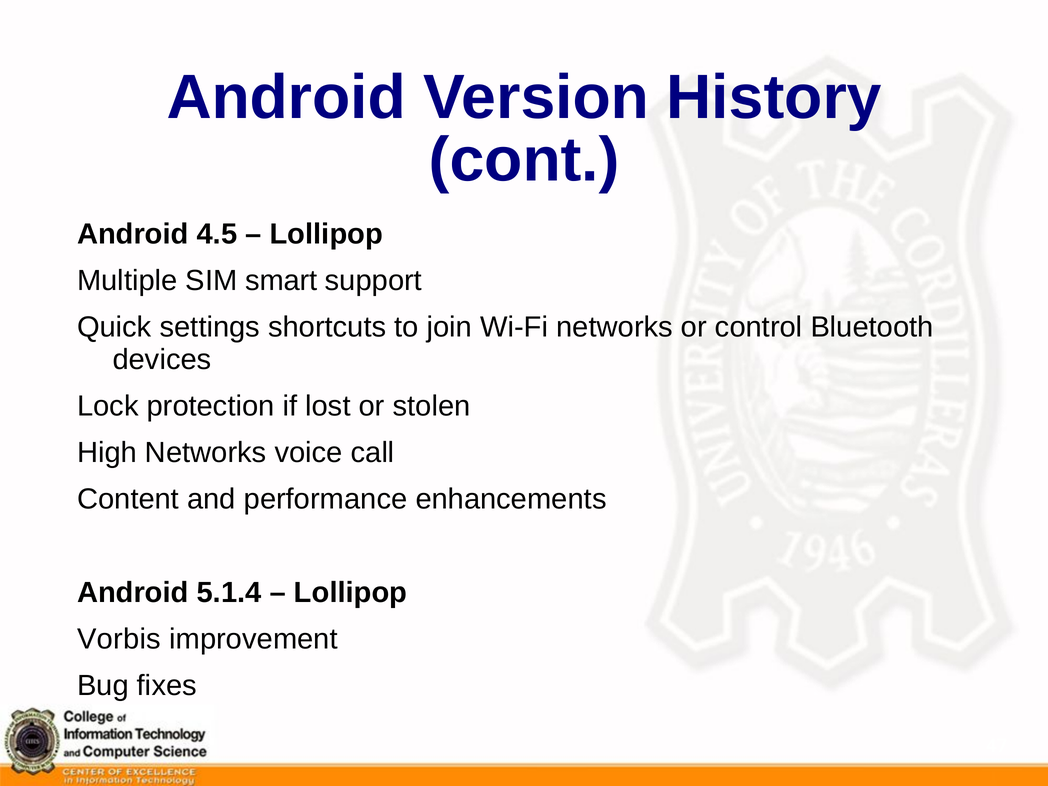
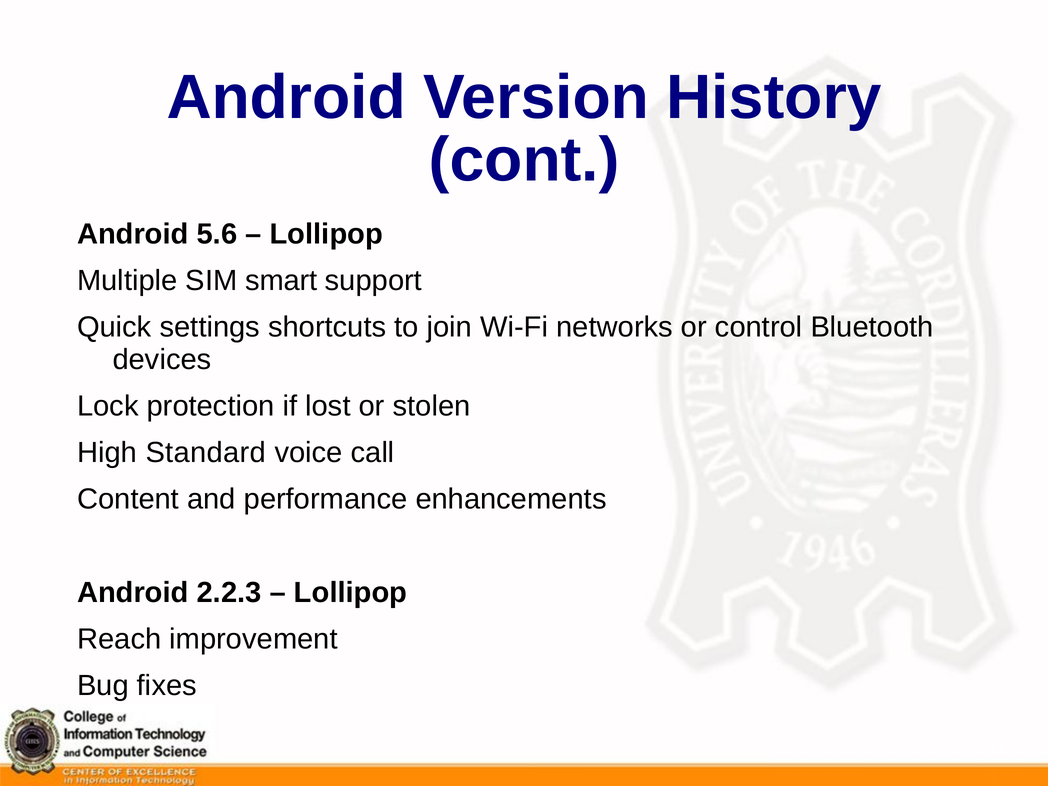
4.5: 4.5 -> 5.6
High Networks: Networks -> Standard
5.1.4: 5.1.4 -> 2.2.3
Vorbis: Vorbis -> Reach
